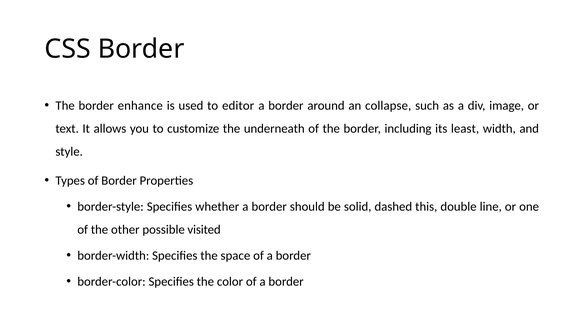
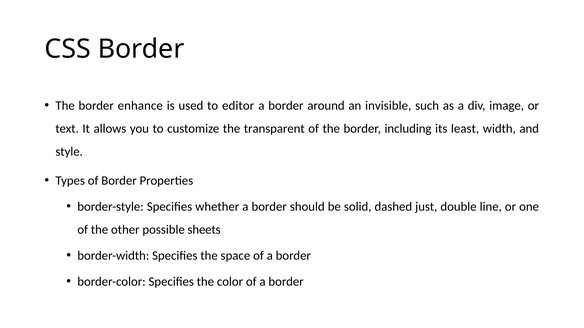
collapse: collapse -> invisible
underneath: underneath -> transparent
this: this -> just
visited: visited -> sheets
